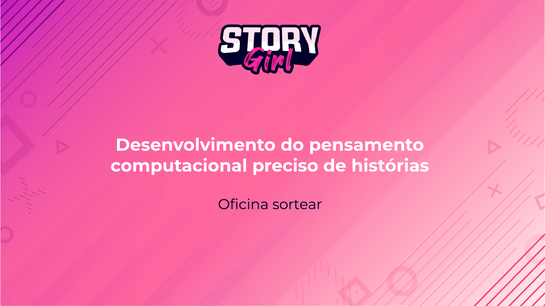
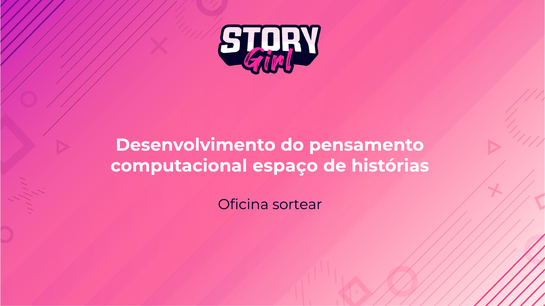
preciso: preciso -> espaço
